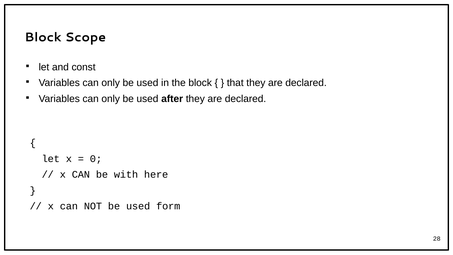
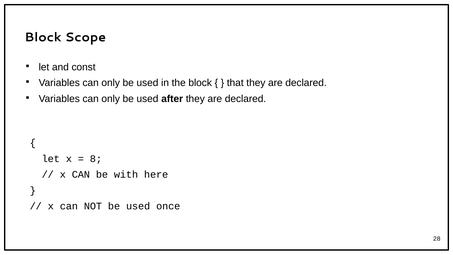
0: 0 -> 8
form: form -> once
